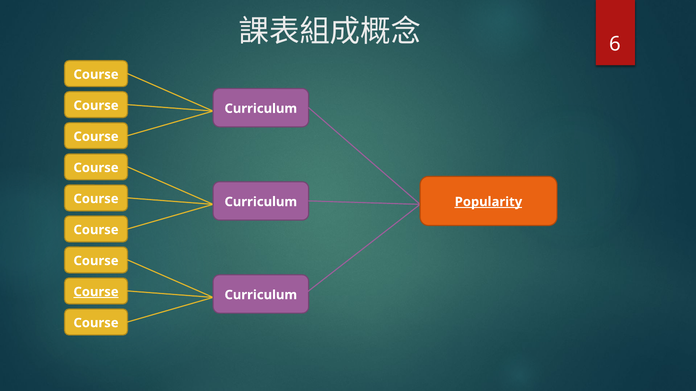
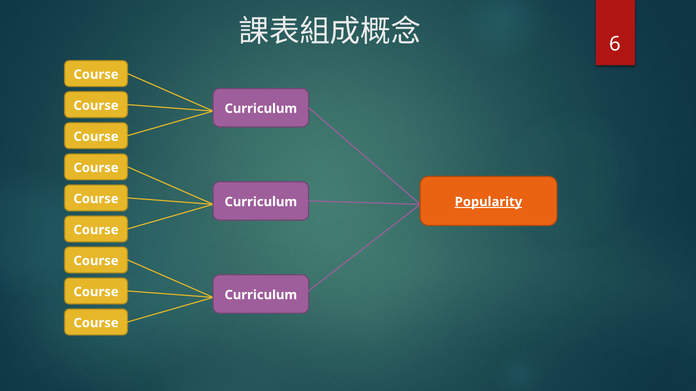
Course at (96, 292) underline: present -> none
